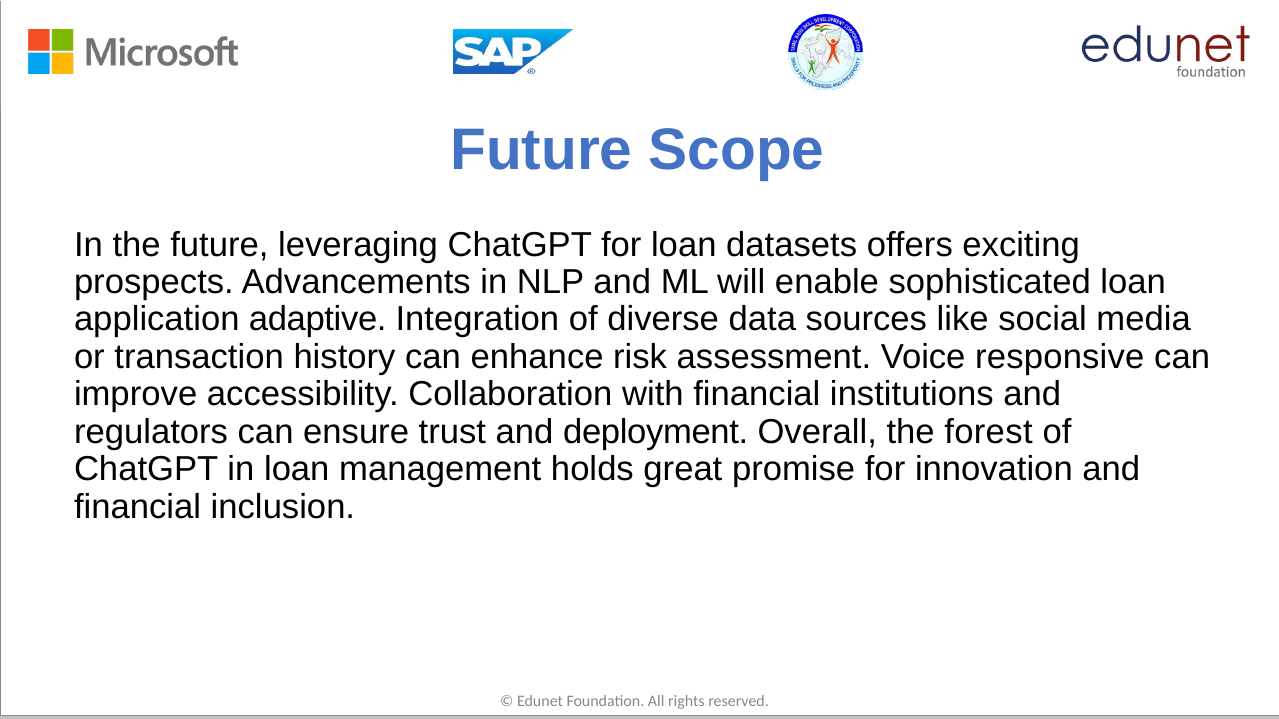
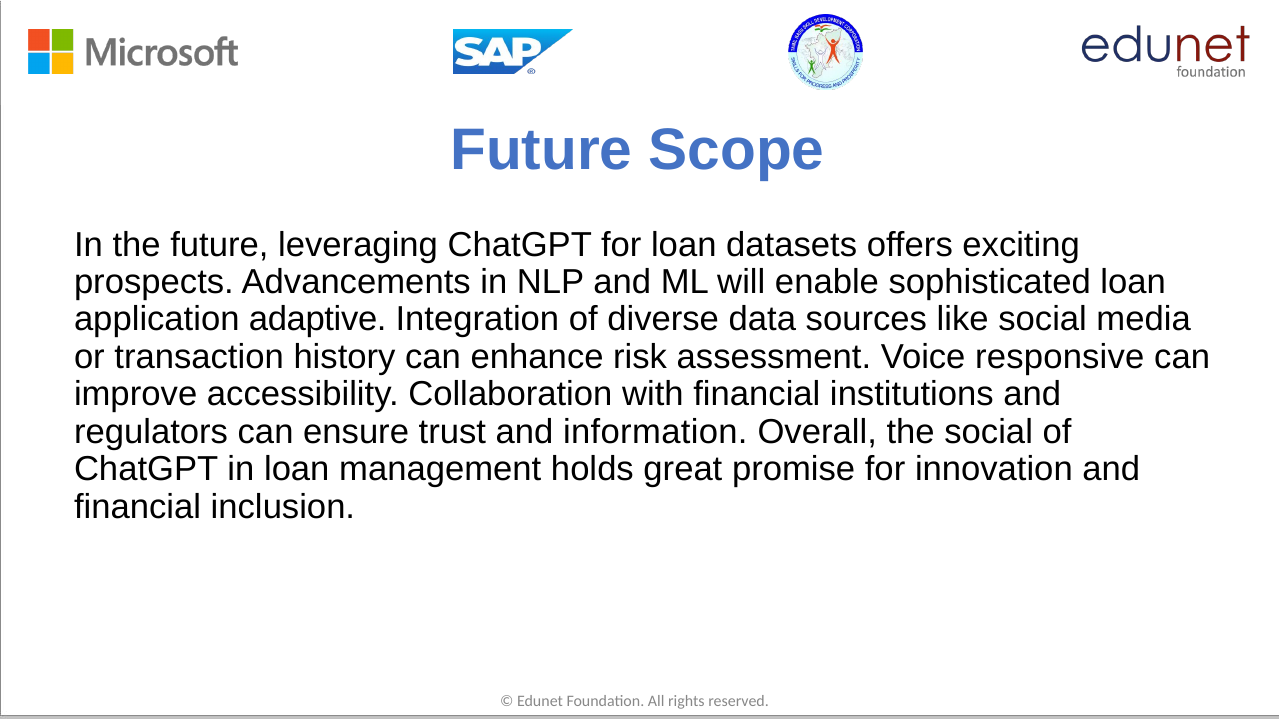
deployment: deployment -> information
the forest: forest -> social
